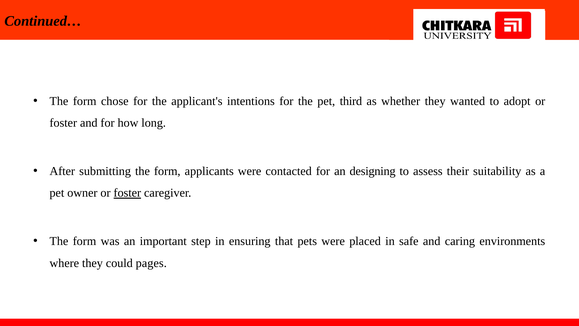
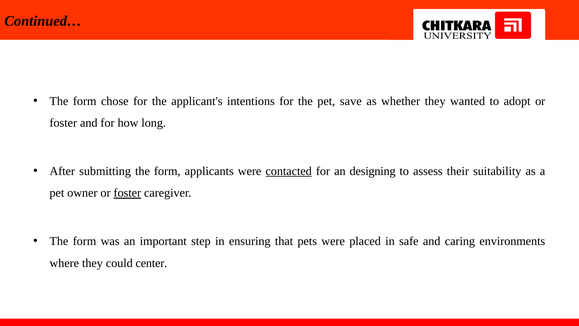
third: third -> save
contacted underline: none -> present
pages: pages -> center
